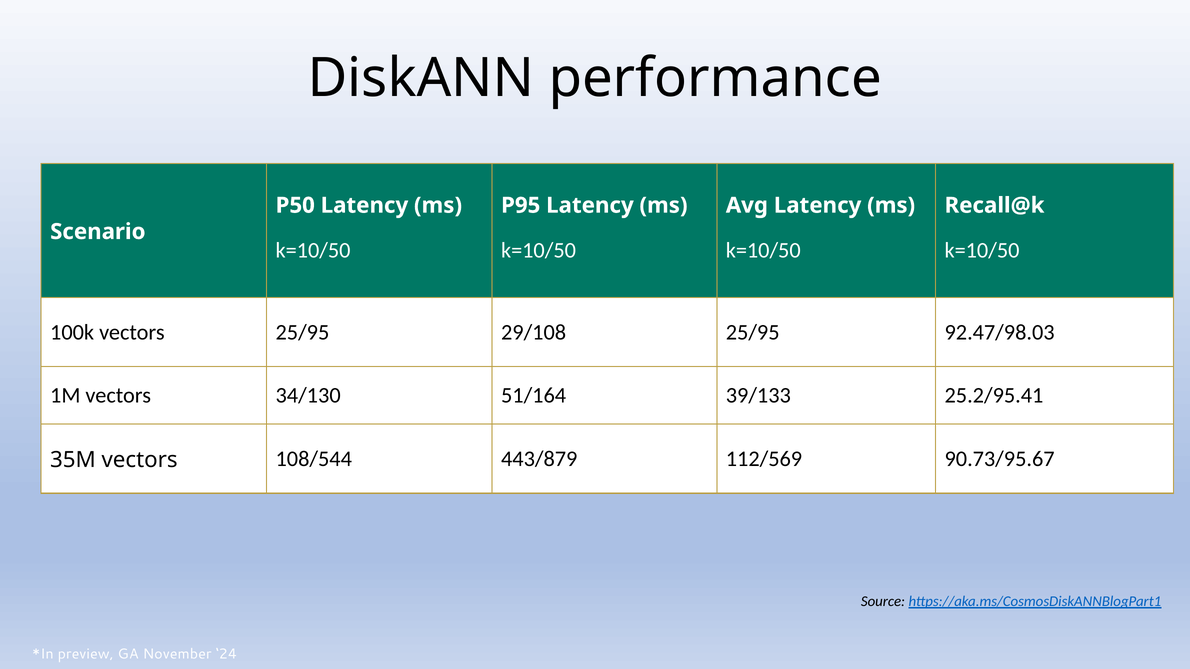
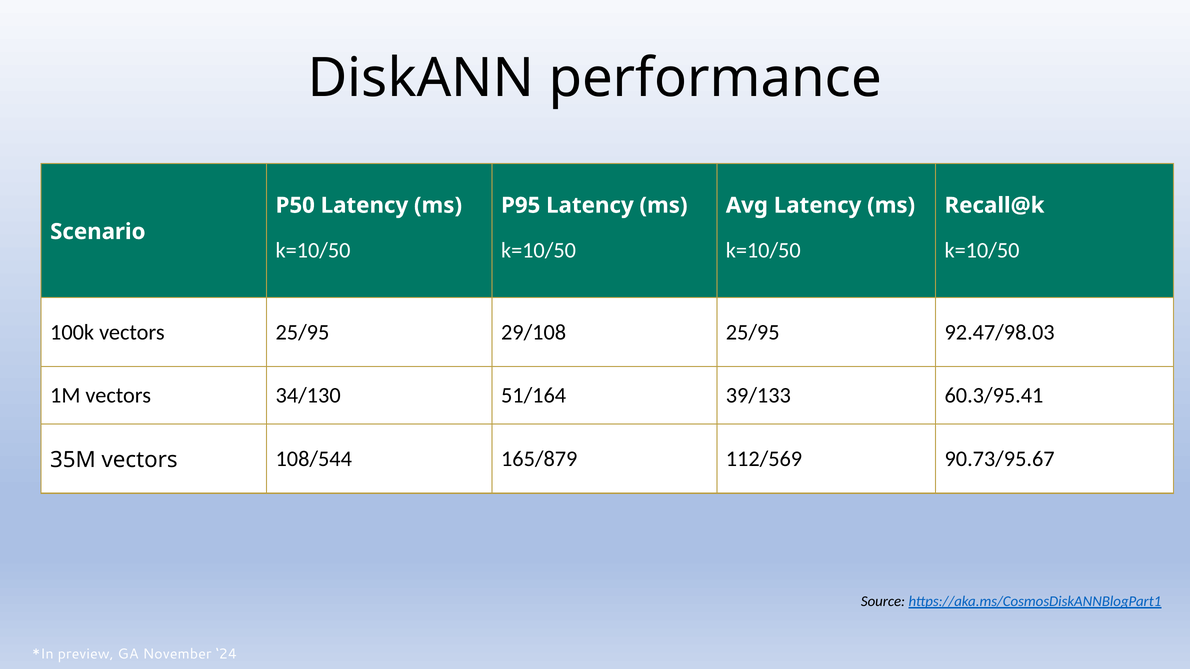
25.2/95.41: 25.2/95.41 -> 60.3/95.41
443/879: 443/879 -> 165/879
